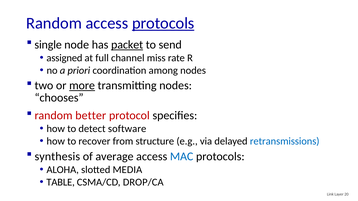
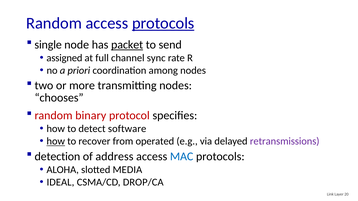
miss: miss -> sync
more underline: present -> none
better: better -> binary
how at (56, 142) underline: none -> present
structure: structure -> operated
retransmissions colour: blue -> purple
synthesis: synthesis -> detection
average: average -> address
TABLE: TABLE -> IDEAL
